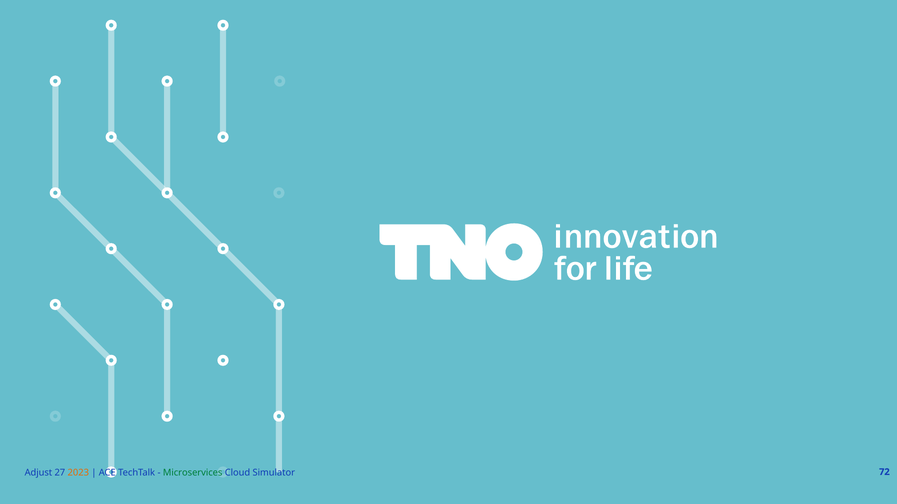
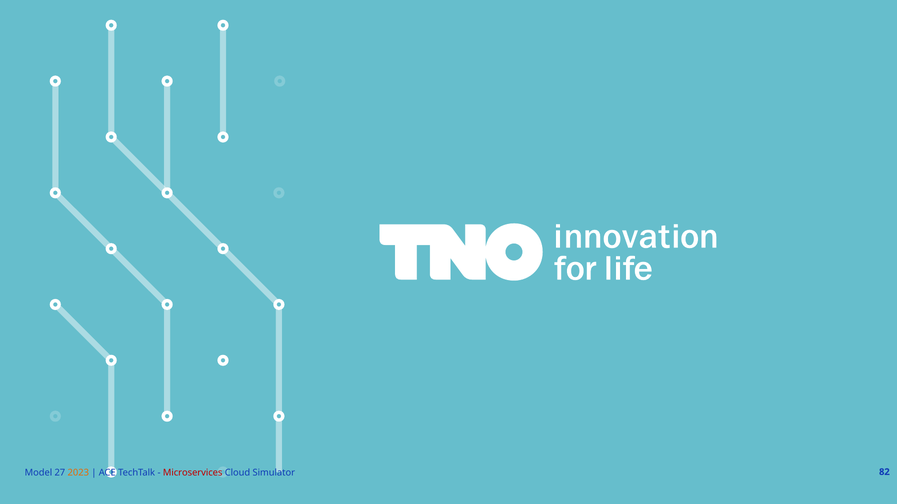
Adjust: Adjust -> Model
Microservices colour: green -> red
72: 72 -> 82
